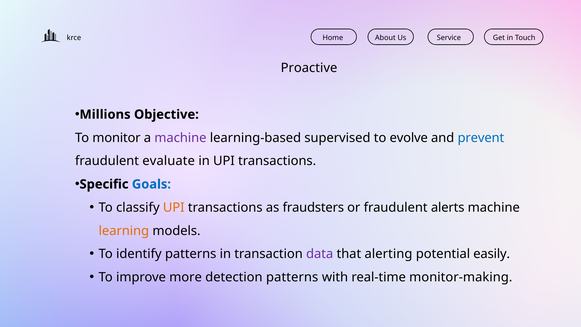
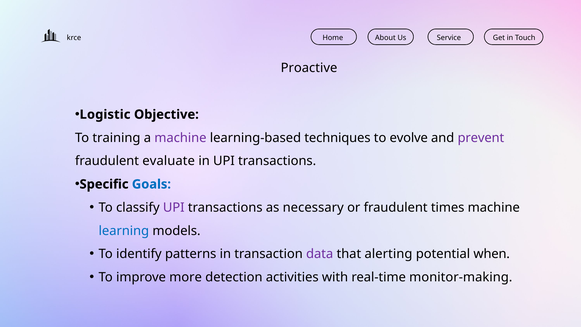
Millions: Millions -> Logistic
monitor: monitor -> training
supervised: supervised -> techniques
prevent colour: blue -> purple
UPI at (174, 207) colour: orange -> purple
fraudsters: fraudsters -> necessary
alerts: alerts -> times
learning colour: orange -> blue
easily: easily -> when
detection patterns: patterns -> activities
